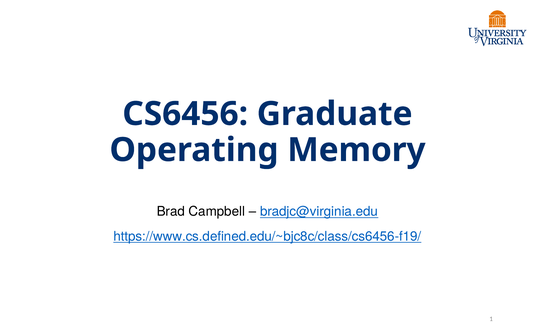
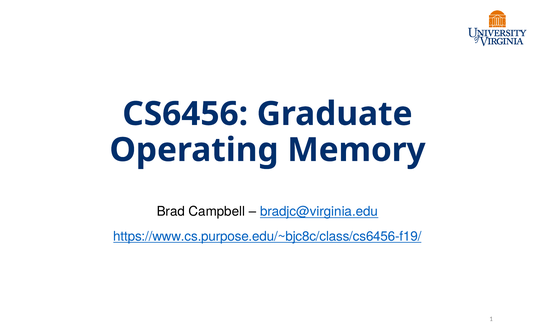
https://www.cs.defined.edu/~bjc8c/class/cs6456-f19/: https://www.cs.defined.edu/~bjc8c/class/cs6456-f19/ -> https://www.cs.purpose.edu/~bjc8c/class/cs6456-f19/
